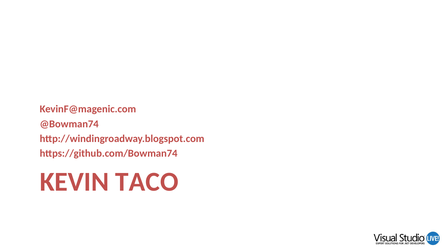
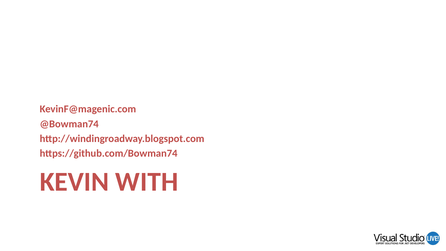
TACO: TACO -> WITH
